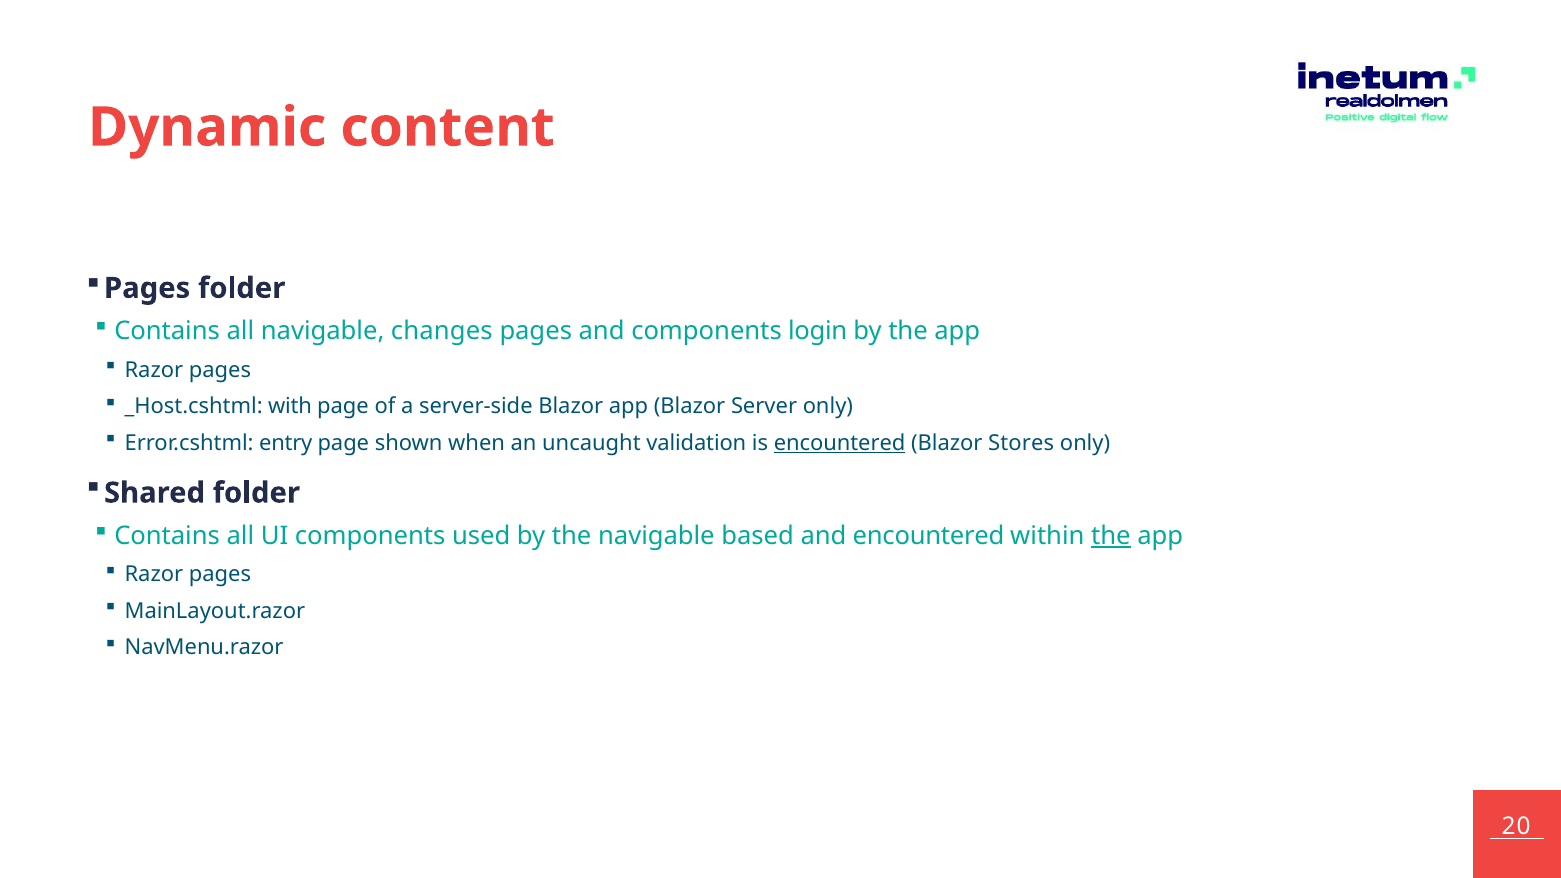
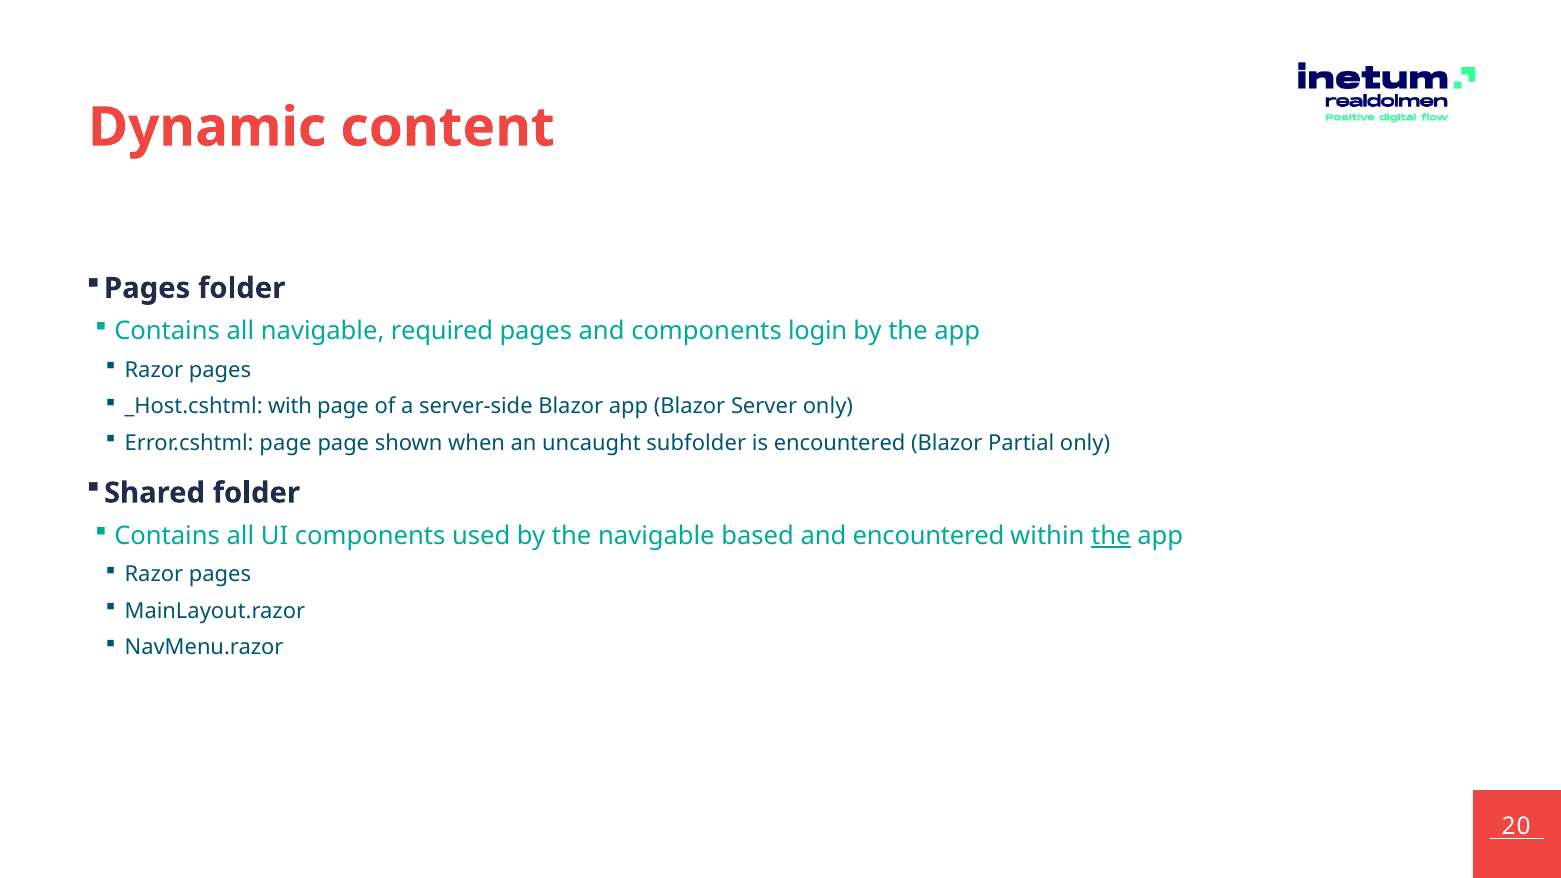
changes: changes -> required
Error.cshtml entry: entry -> page
validation: validation -> subfolder
encountered at (840, 443) underline: present -> none
Stores: Stores -> Partial
